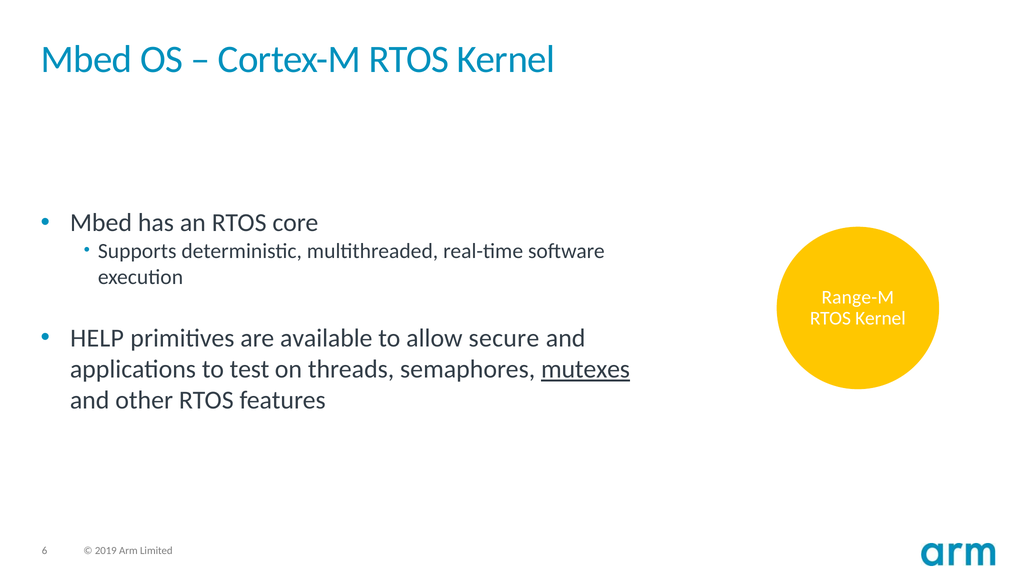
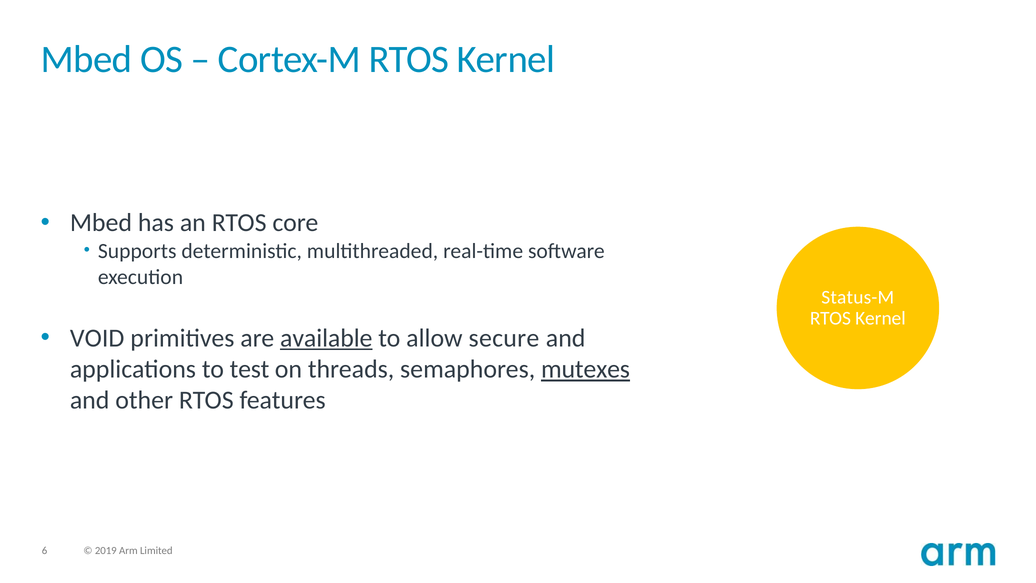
Range-M: Range-M -> Status-M
HELP: HELP -> VOID
available underline: none -> present
